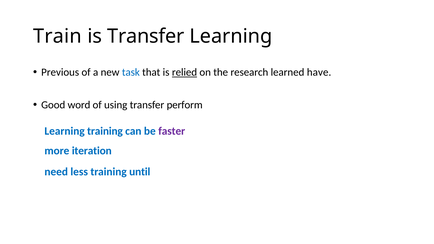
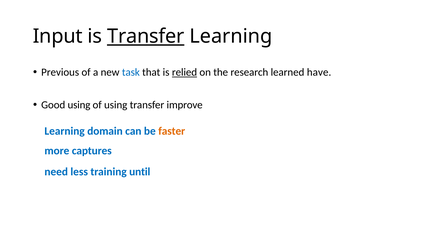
Train: Train -> Input
Transfer at (146, 36) underline: none -> present
Good word: word -> using
perform: perform -> improve
Learning training: training -> domain
faster colour: purple -> orange
iteration: iteration -> captures
